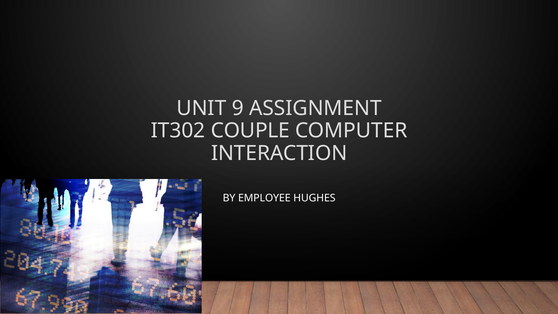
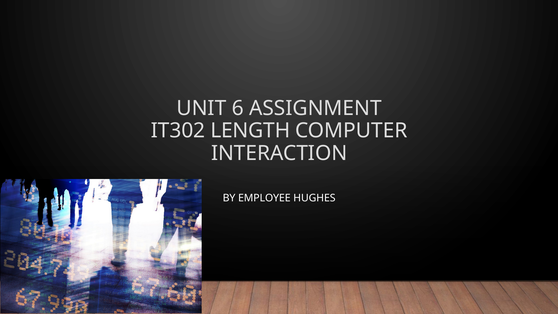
9: 9 -> 6
COUPLE: COUPLE -> LENGTH
